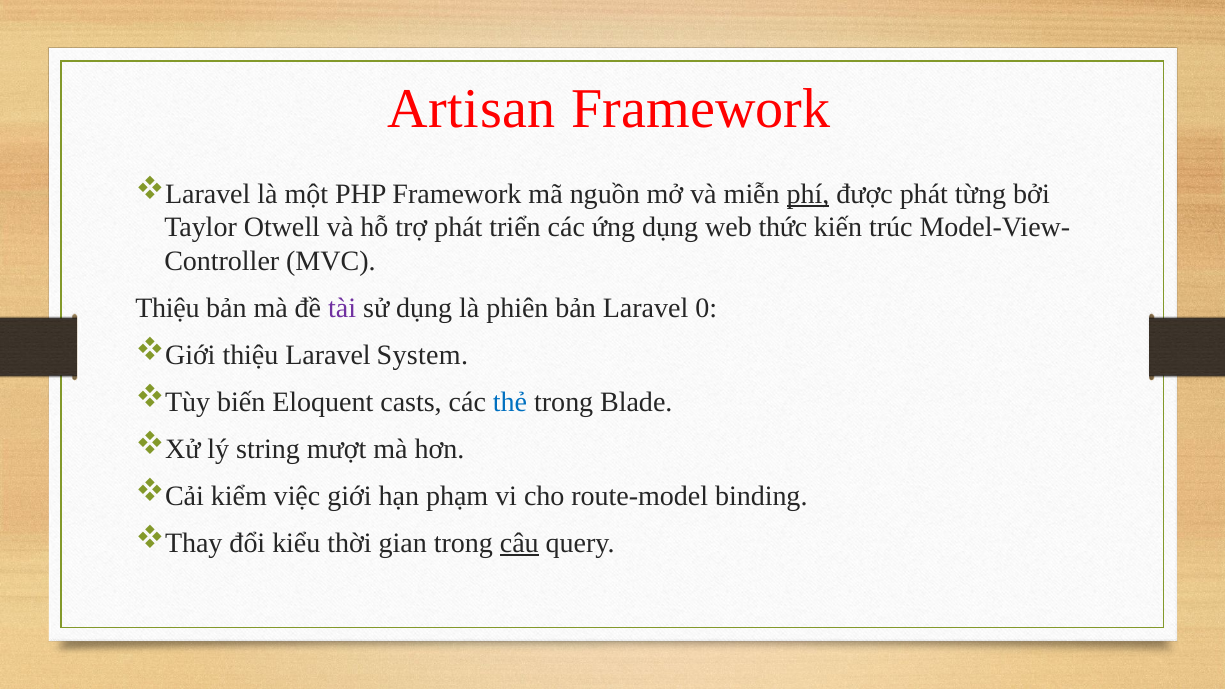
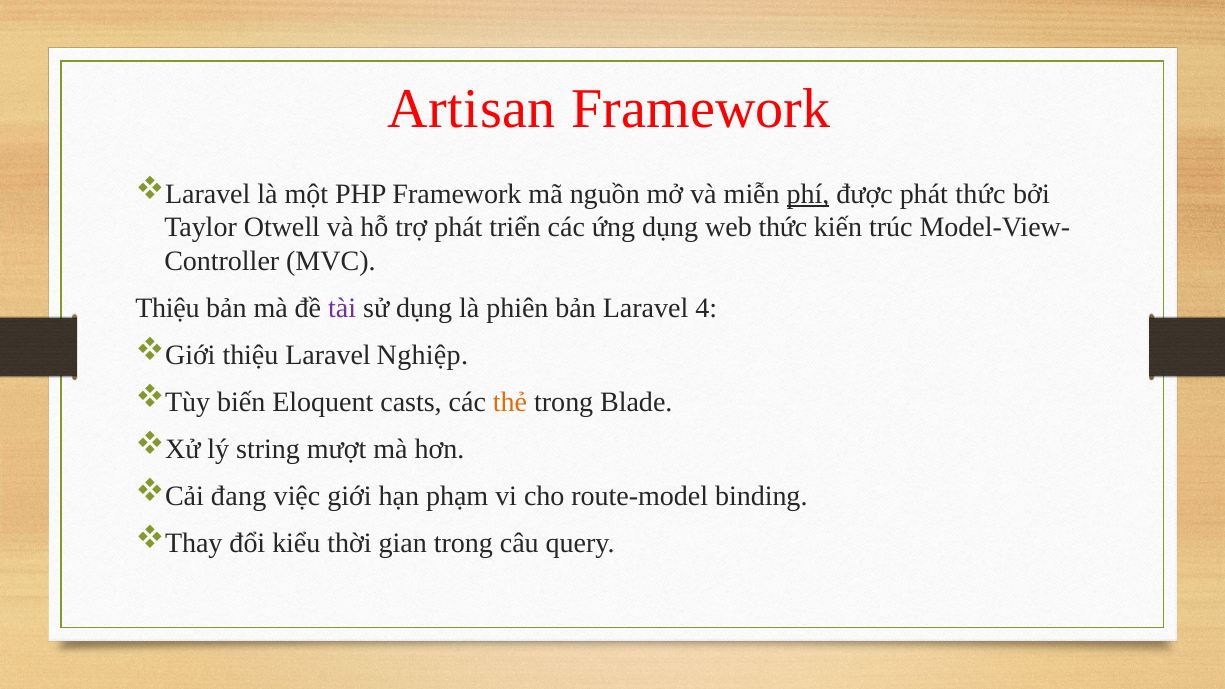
phát từng: từng -> thức
0: 0 -> 4
System: System -> Nghiệp
thẻ colour: blue -> orange
kiểm: kiểm -> đang
câu underline: present -> none
